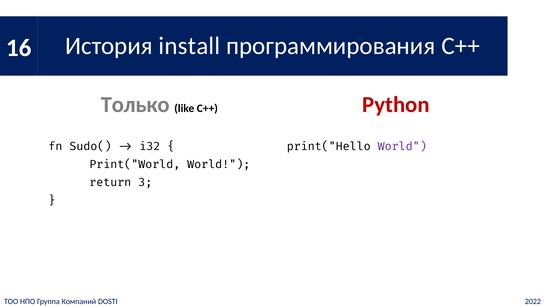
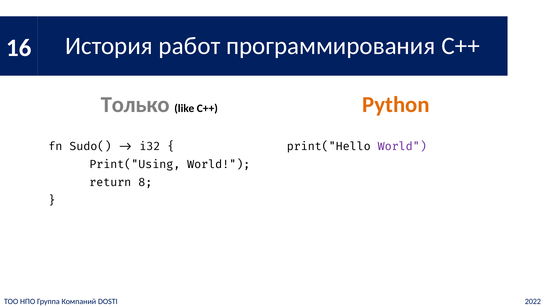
install: install -> работ
Python colour: red -> orange
Print("World: Print("World -> Print("Using
3: 3 -> 8
